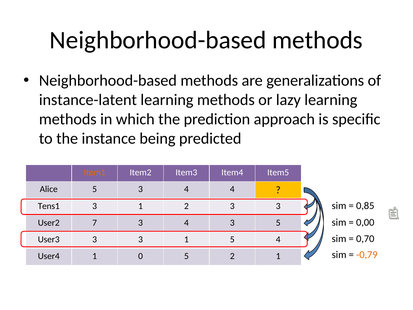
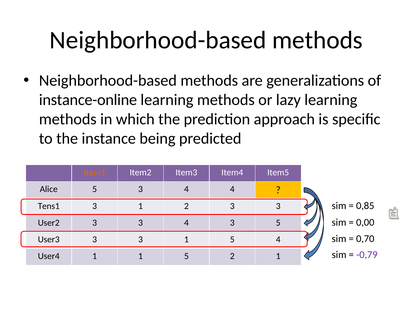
instance-latent: instance-latent -> instance-online
User2 7: 7 -> 3
-0,79 colour: orange -> purple
1 0: 0 -> 1
